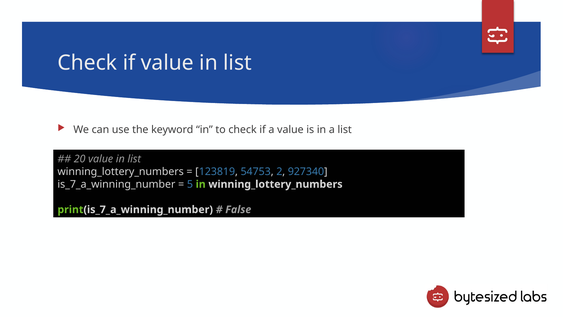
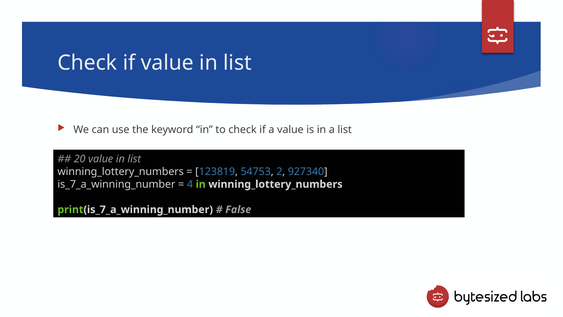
5: 5 -> 4
